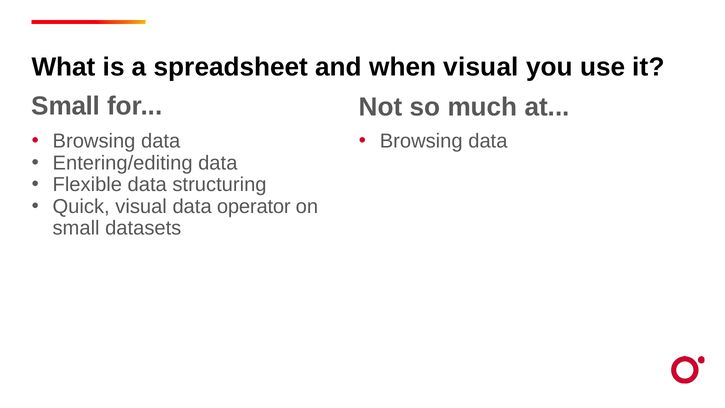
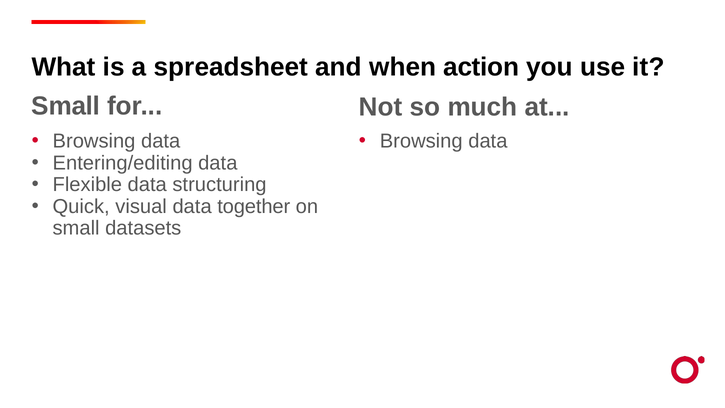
when visual: visual -> action
operator: operator -> together
